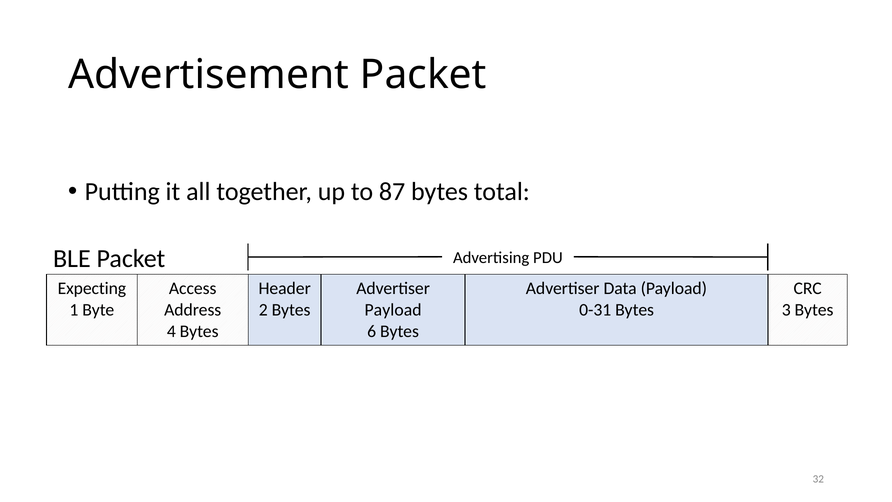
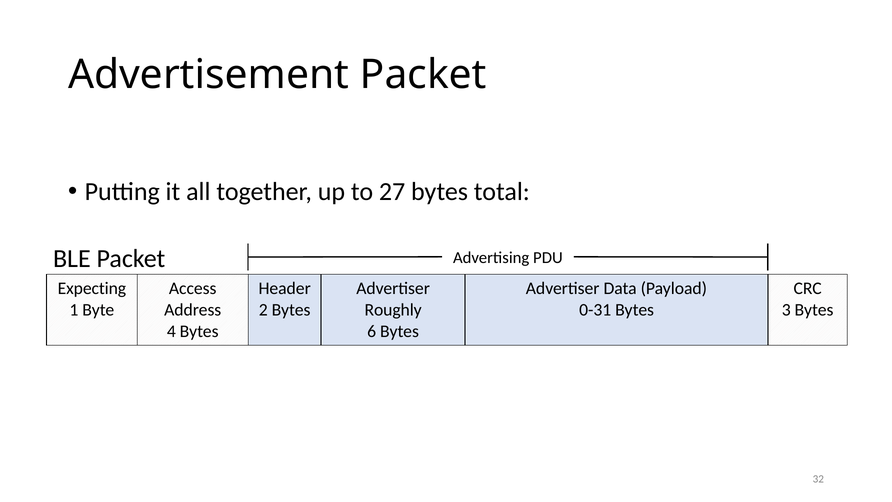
87: 87 -> 27
Payload at (393, 310): Payload -> Roughly
